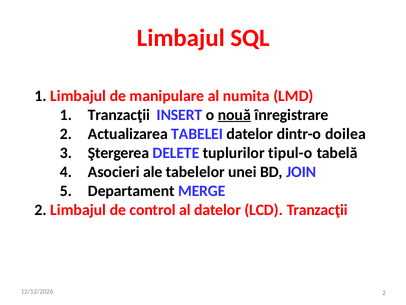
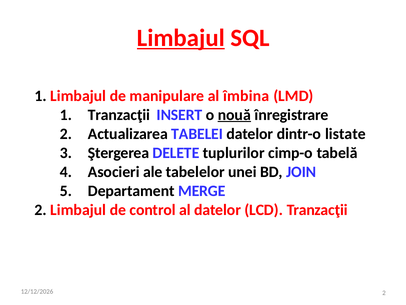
Limbajul underline: none -> present
numita: numita -> îmbina
doilea: doilea -> listate
tipul-o: tipul-o -> cimp-o
